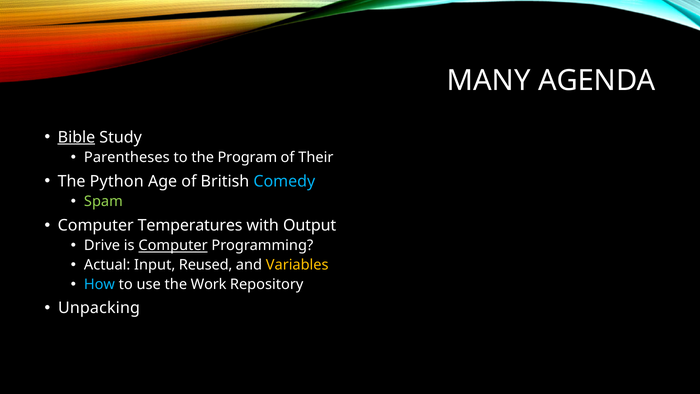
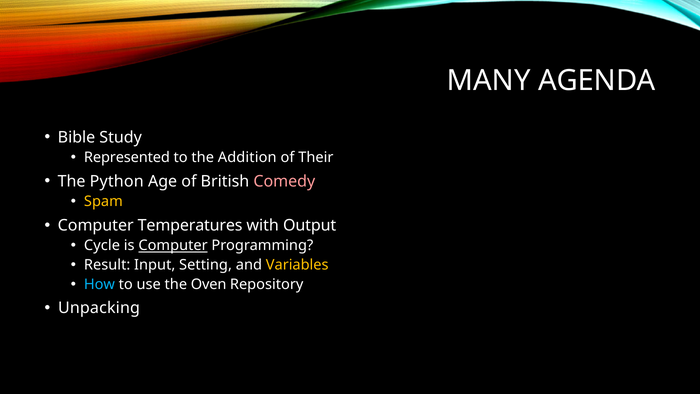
Bible underline: present -> none
Parentheses: Parentheses -> Represented
Program: Program -> Addition
Comedy colour: light blue -> pink
Spam colour: light green -> yellow
Drive: Drive -> Cycle
Actual: Actual -> Result
Reused: Reused -> Setting
Work: Work -> Oven
